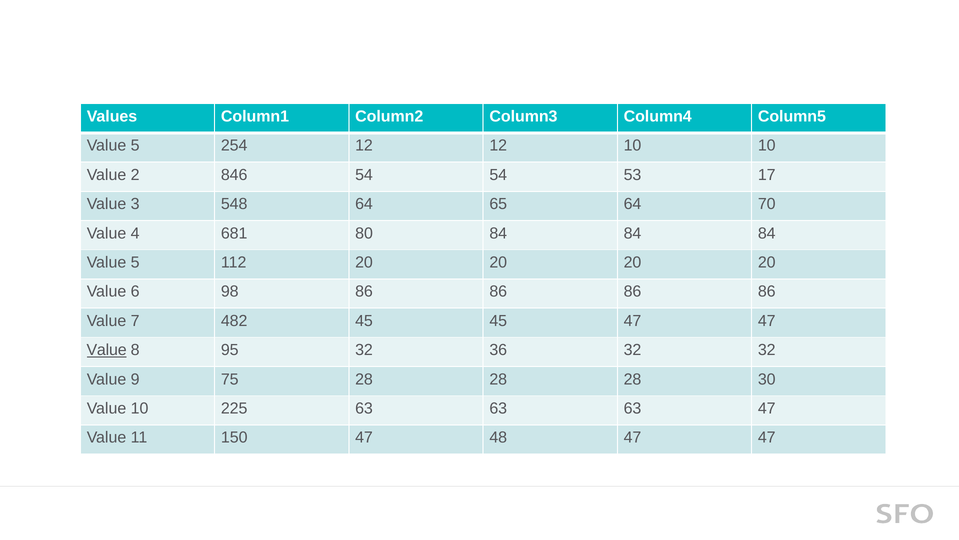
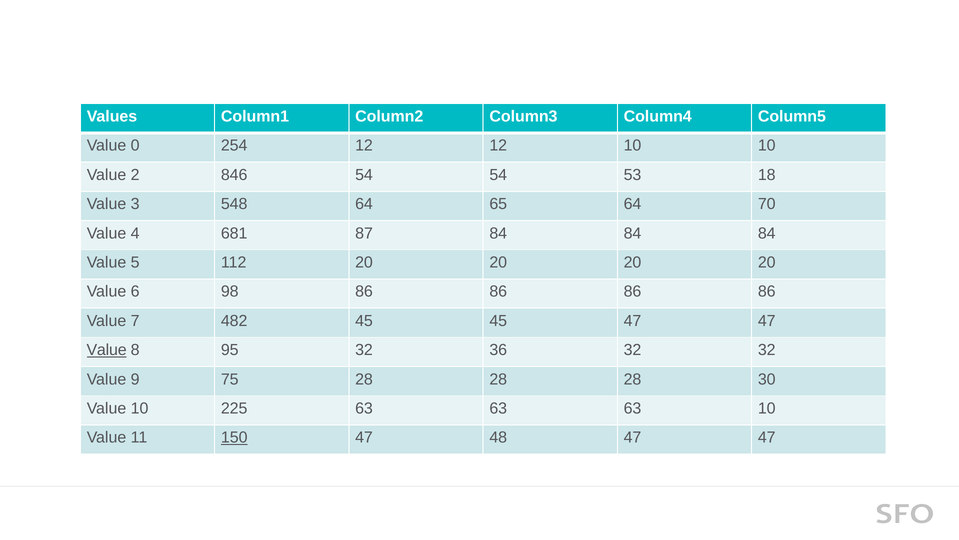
5 at (135, 146): 5 -> 0
17: 17 -> 18
80: 80 -> 87
63 47: 47 -> 10
150 underline: none -> present
